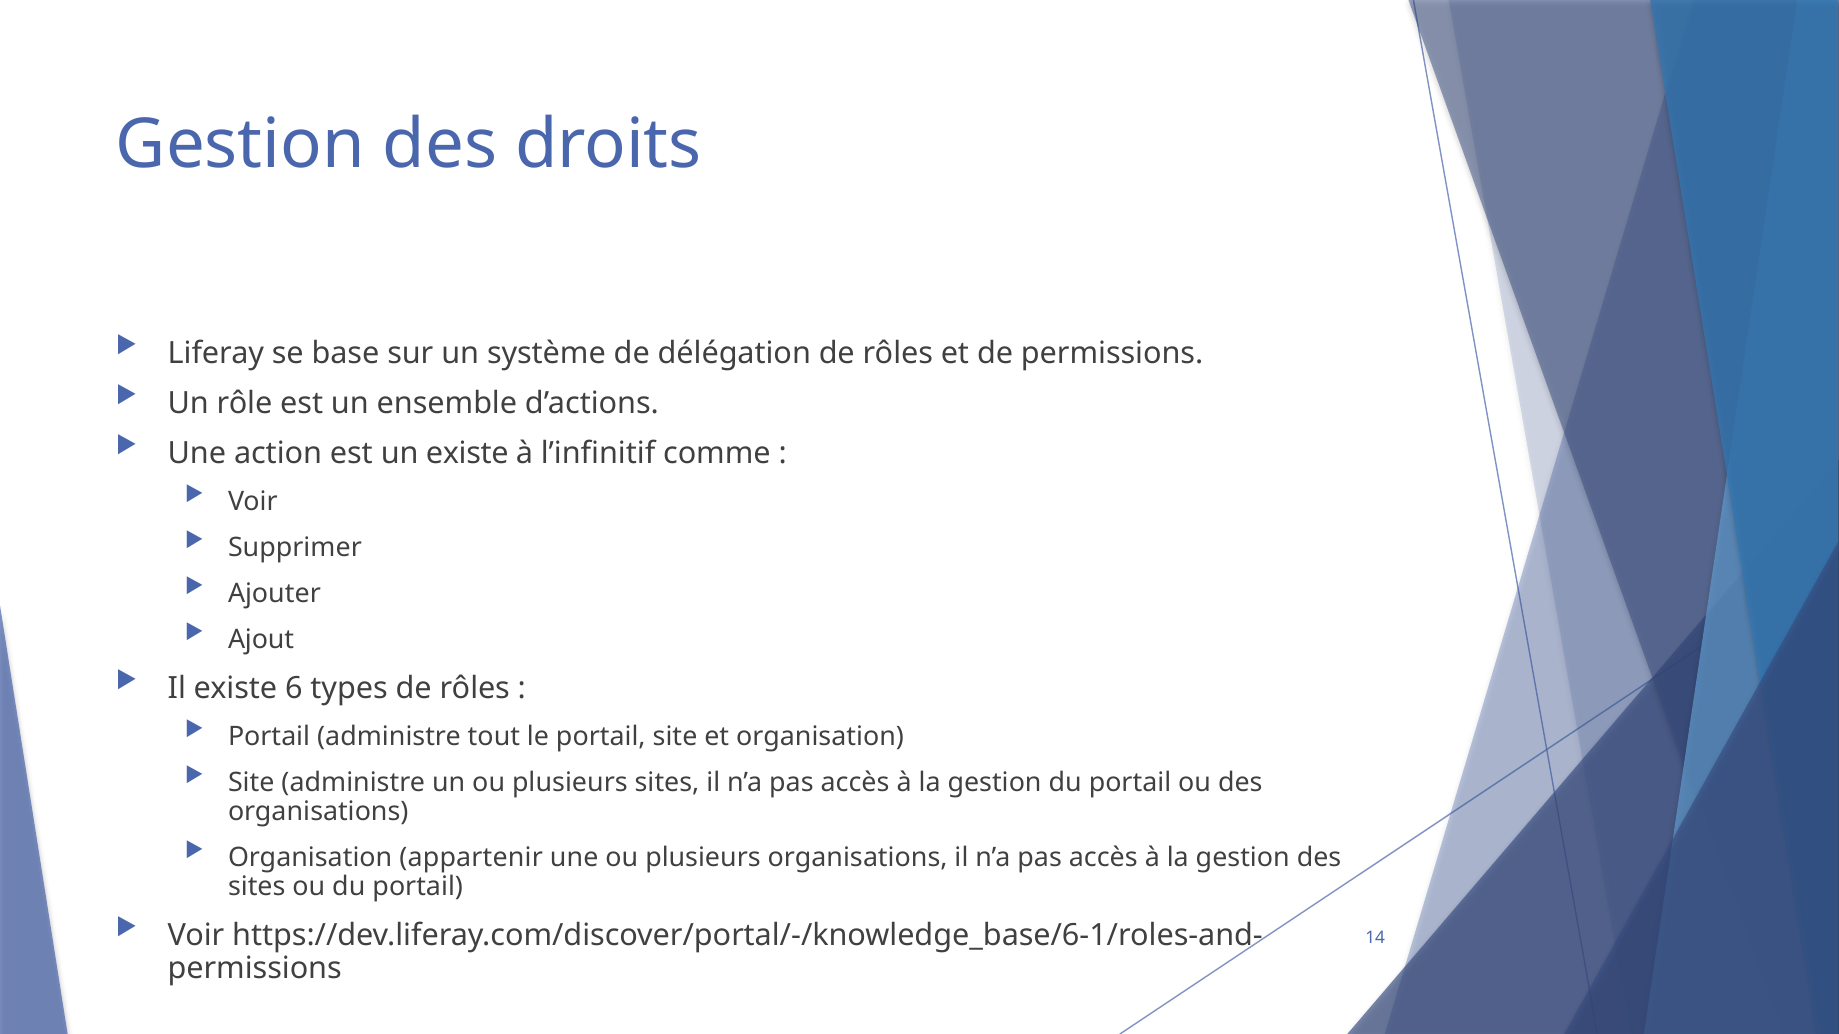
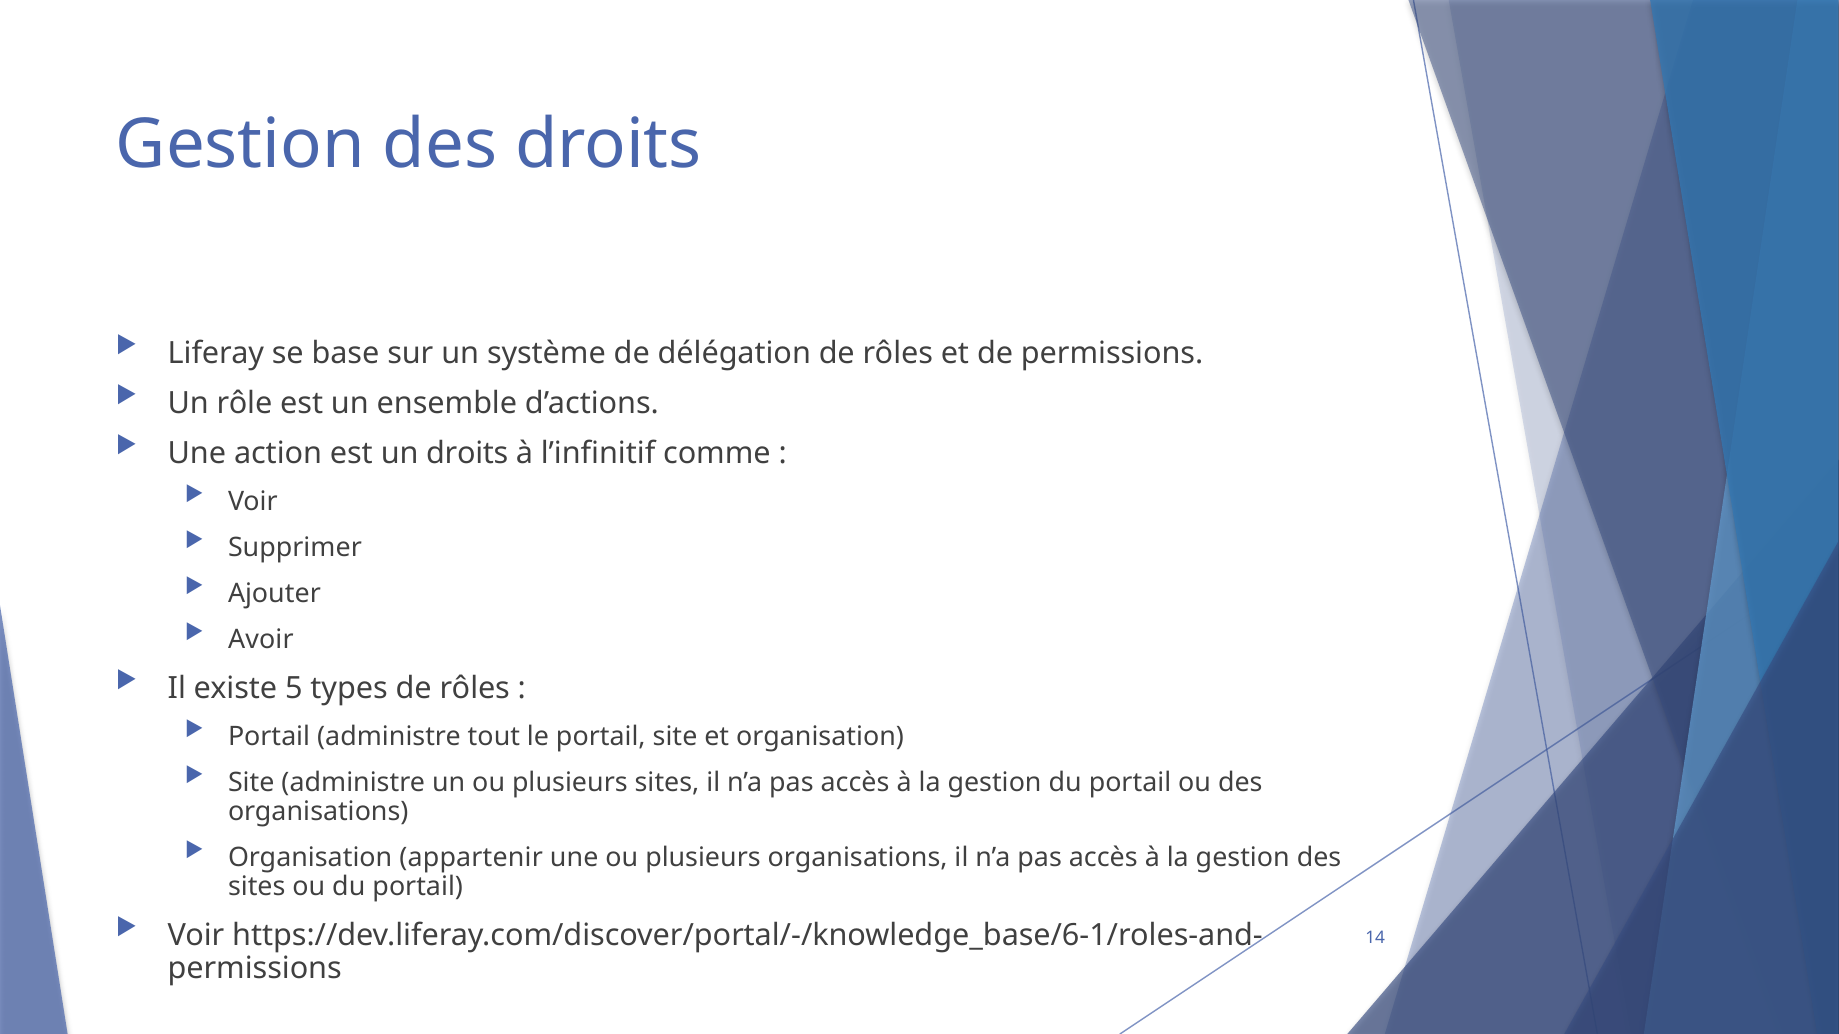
un existe: existe -> droits
Ajout: Ajout -> Avoir
6: 6 -> 5
